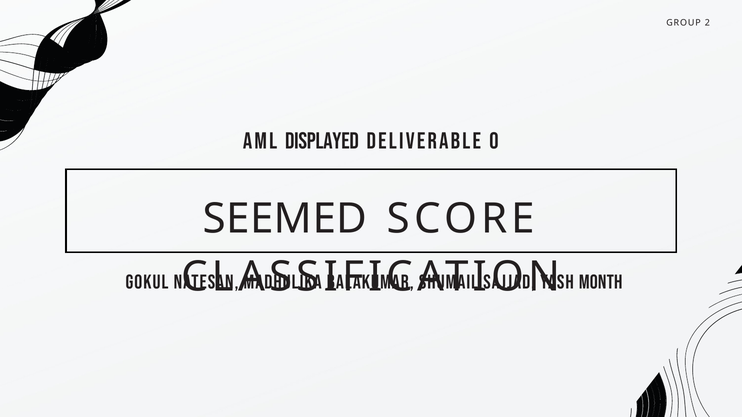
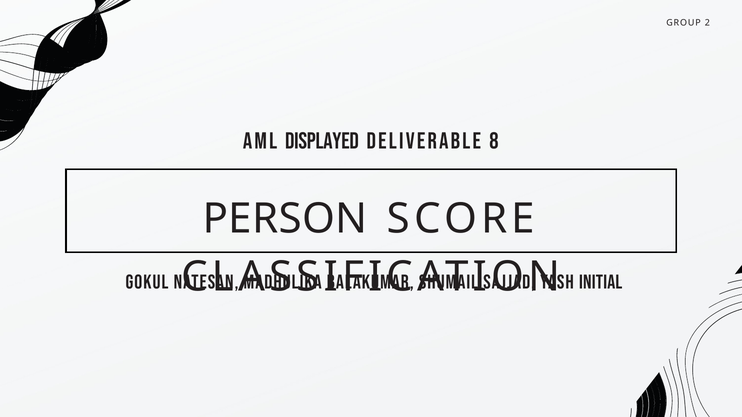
0: 0 -> 8
SEEMED: SEEMED -> PERSON
MONTH: MONTH -> INITIAL
